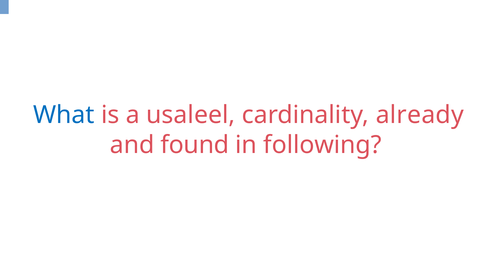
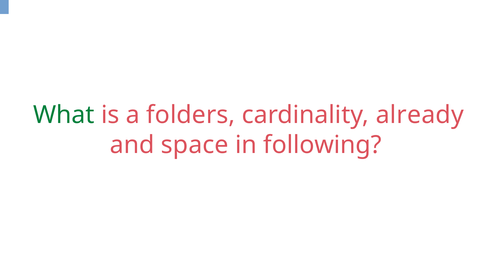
What colour: blue -> green
usaleel: usaleel -> folders
found: found -> space
